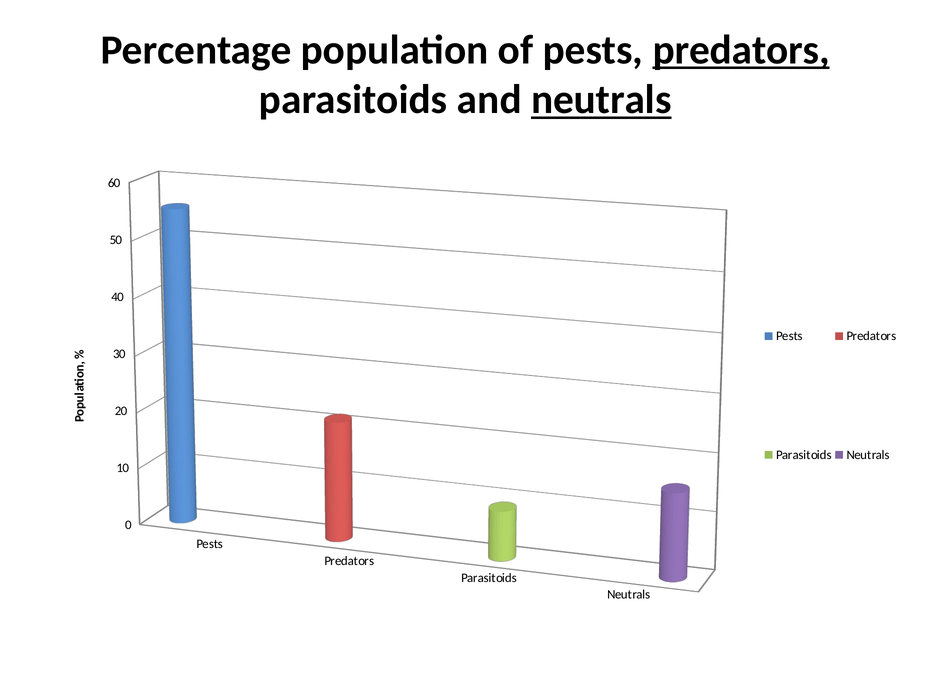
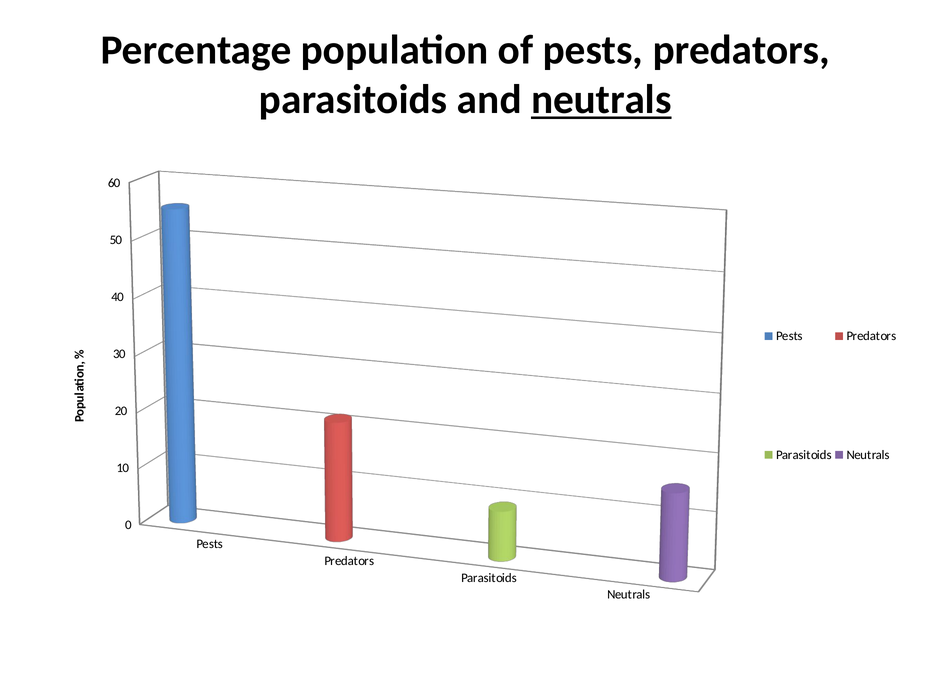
predators at (741, 50) underline: present -> none
